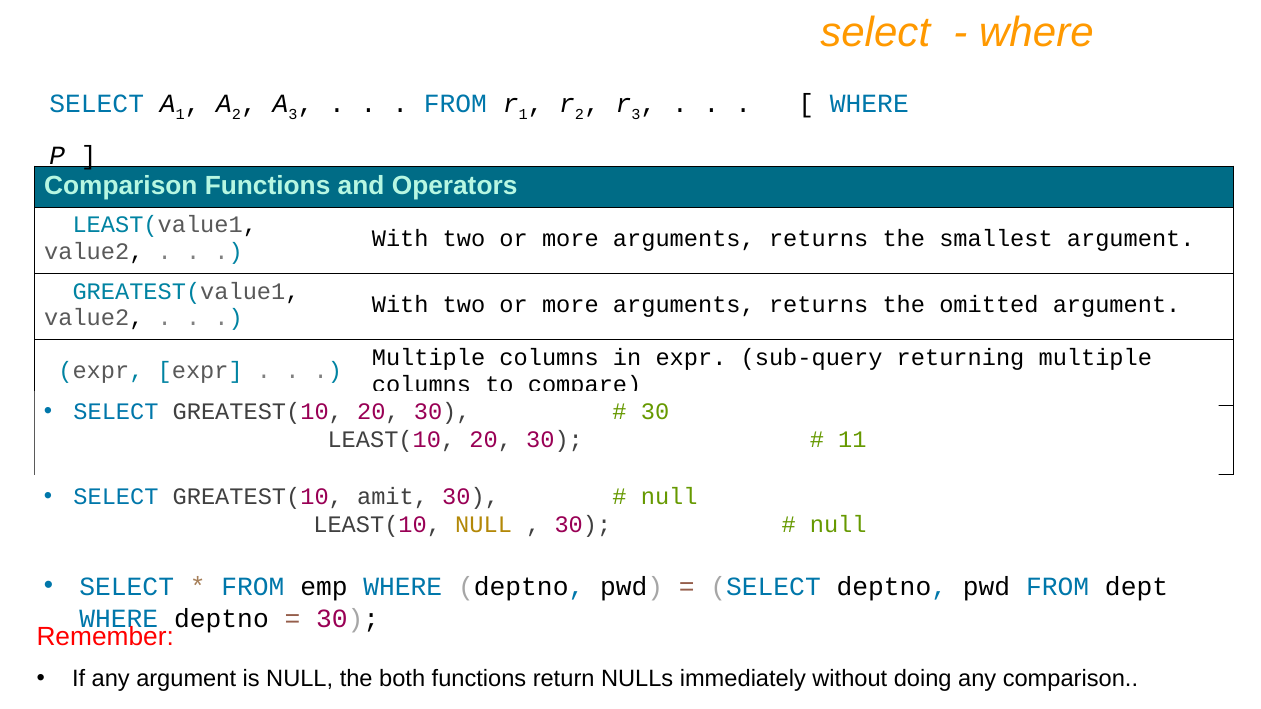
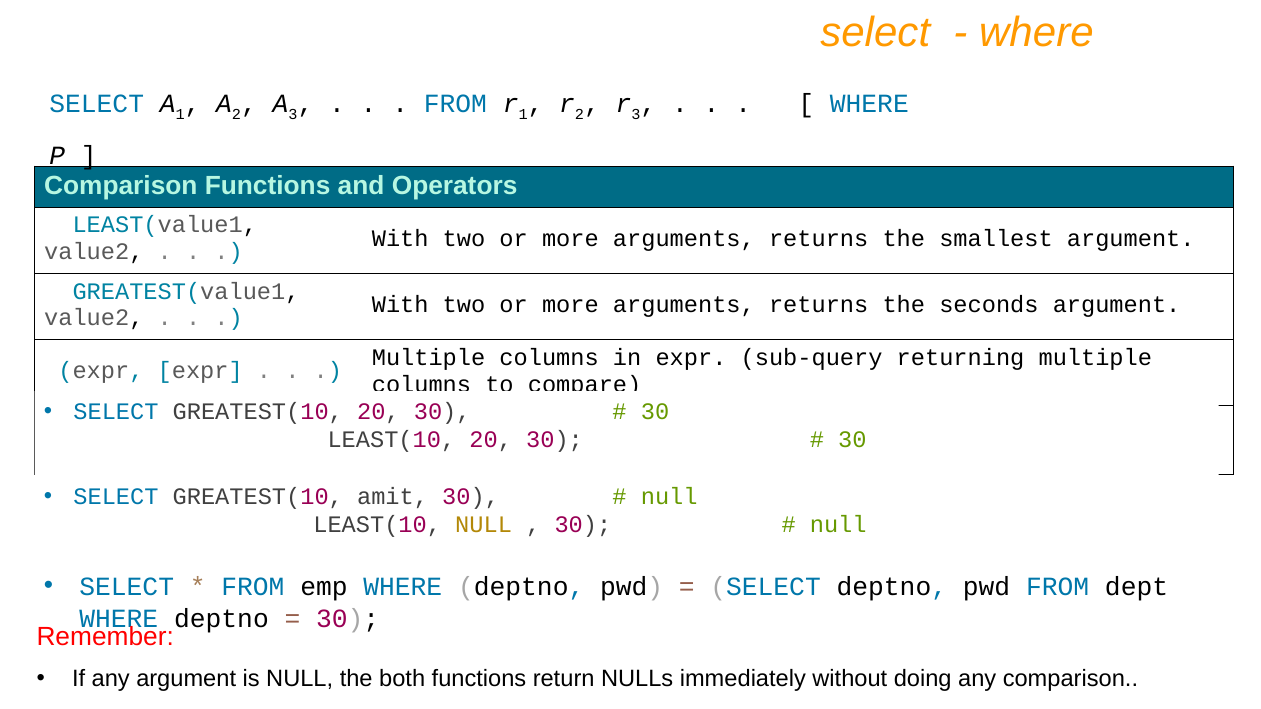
omitted: omitted -> seconds
11 at (852, 440): 11 -> 30
